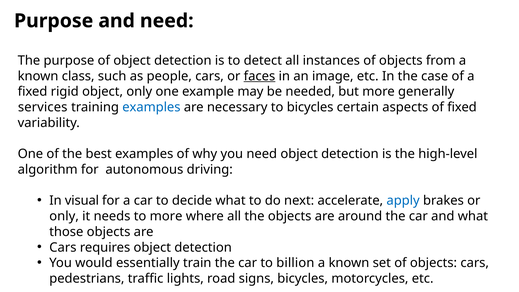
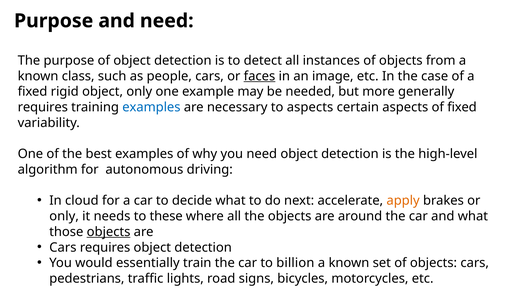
services at (43, 107): services -> requires
to bicycles: bicycles -> aspects
visual: visual -> cloud
apply colour: blue -> orange
to more: more -> these
objects at (109, 232) underline: none -> present
